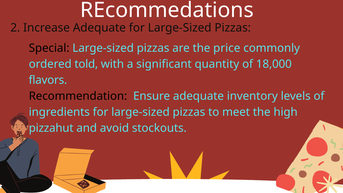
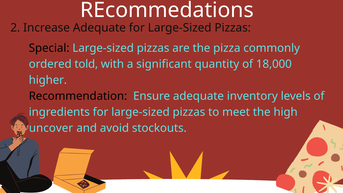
price: price -> pizza
flavors: flavors -> higher
pizzahut: pizzahut -> uncover
